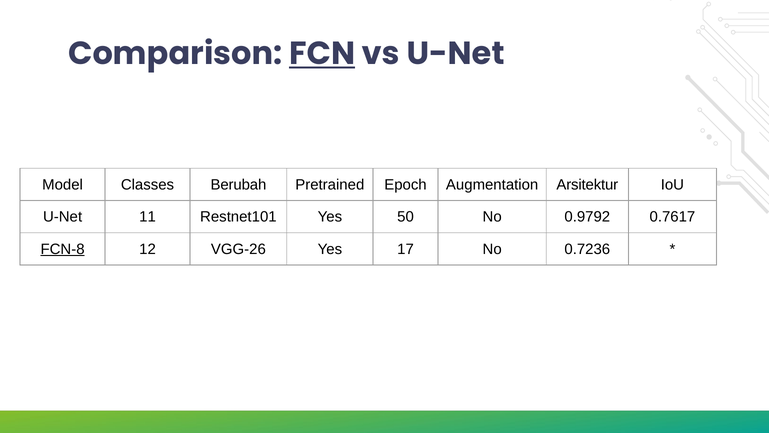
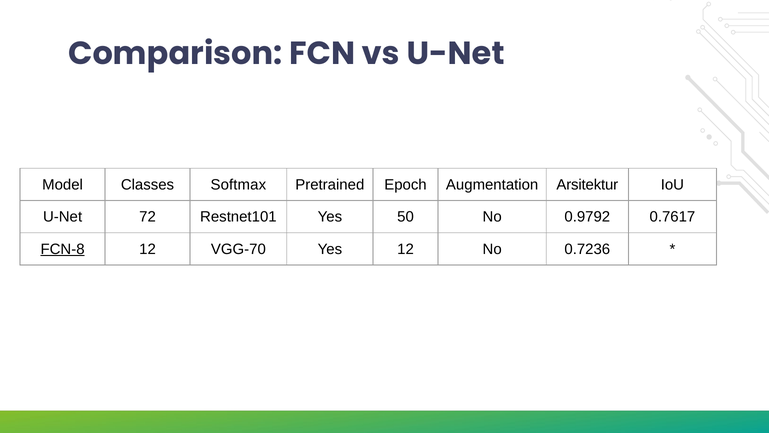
FCN underline: present -> none
Berubah: Berubah -> Softmax
11: 11 -> 72
VGG-26: VGG-26 -> VGG-70
Yes 17: 17 -> 12
